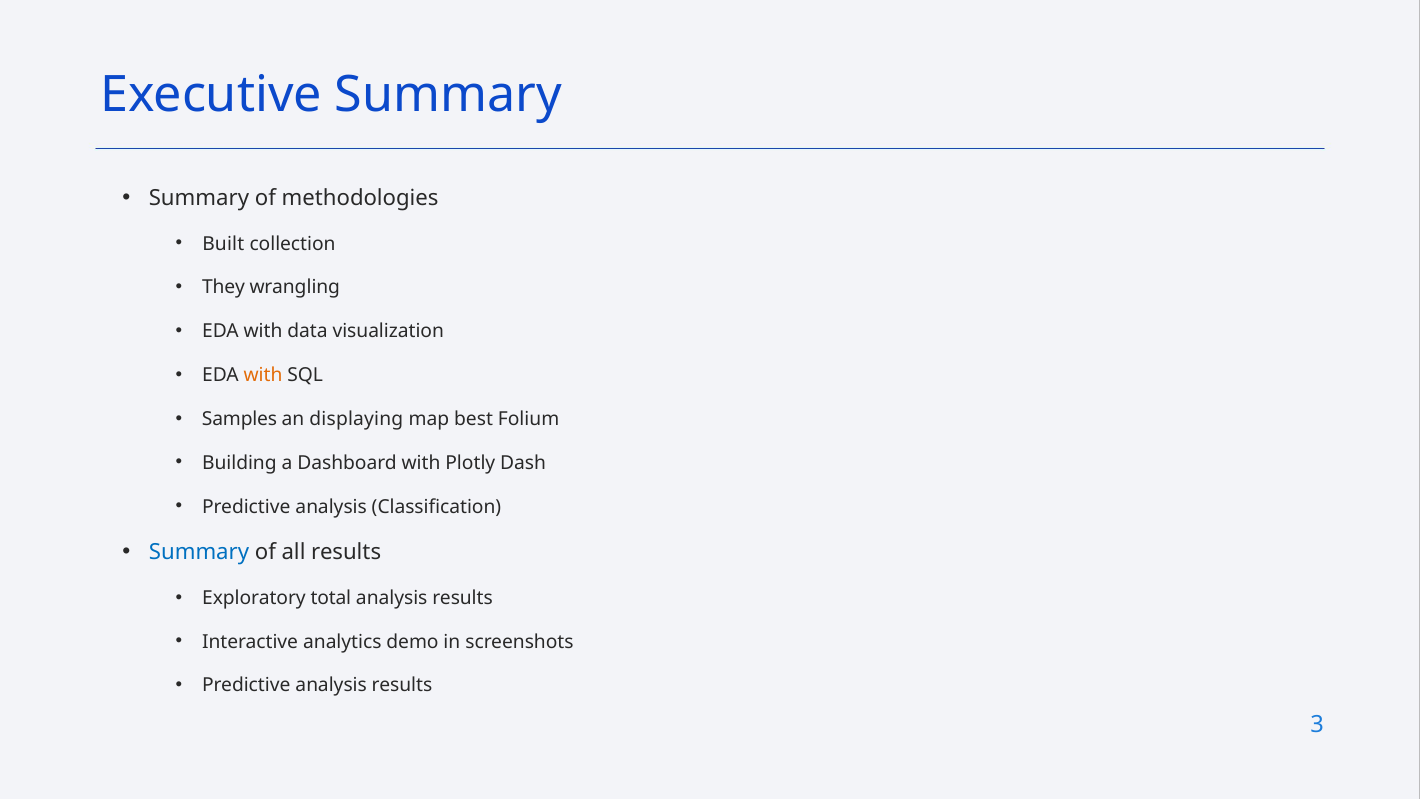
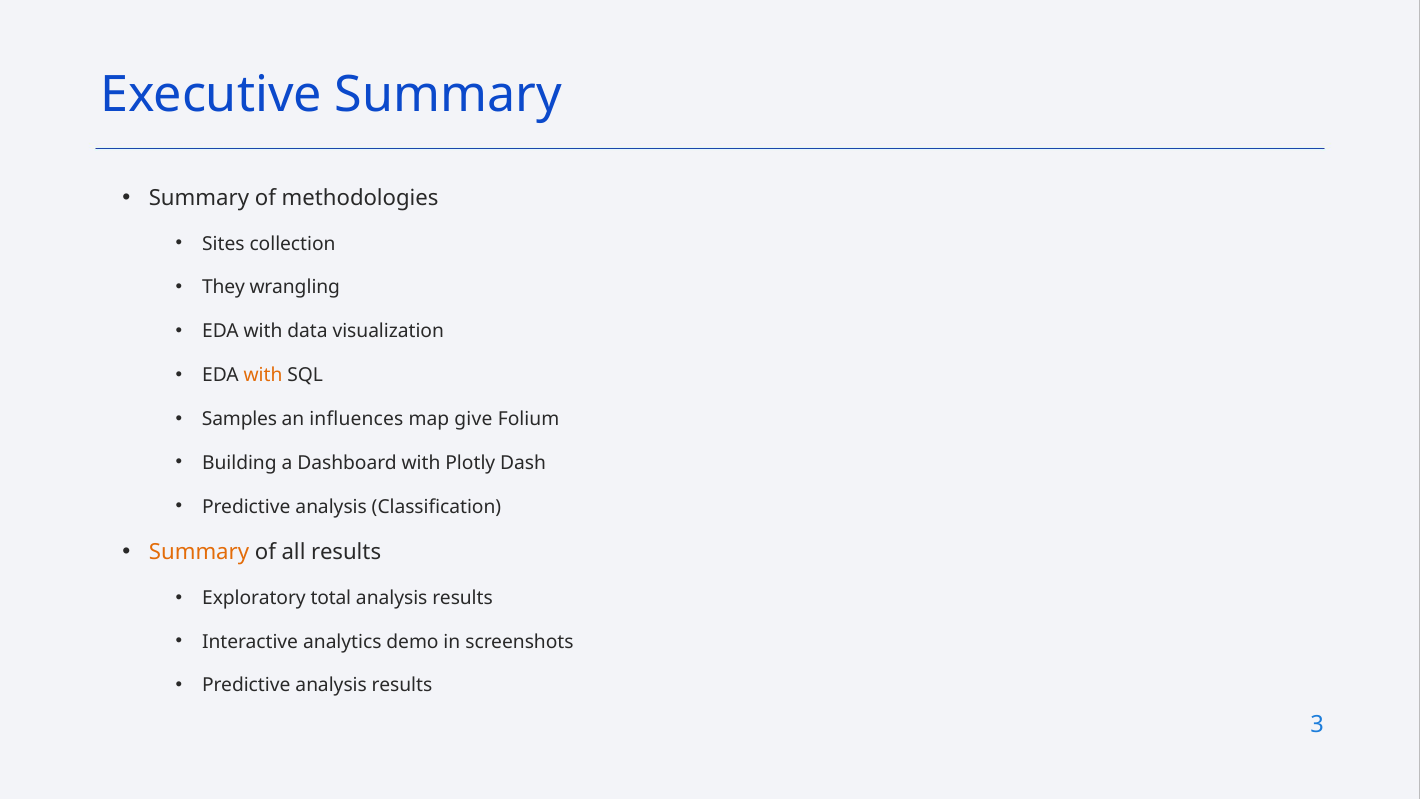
Built: Built -> Sites
displaying: displaying -> influences
best: best -> give
Summary at (199, 552) colour: blue -> orange
